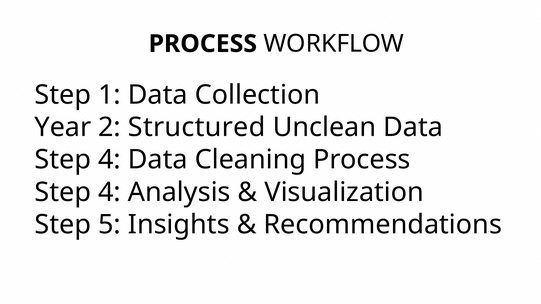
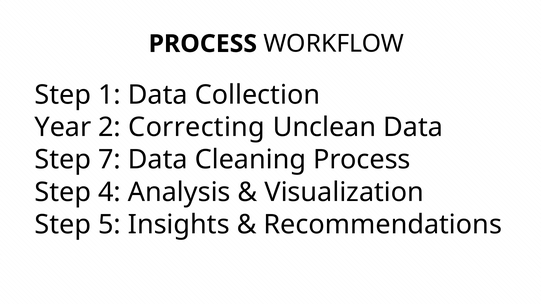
Structured: Structured -> Correcting
4 at (109, 160): 4 -> 7
